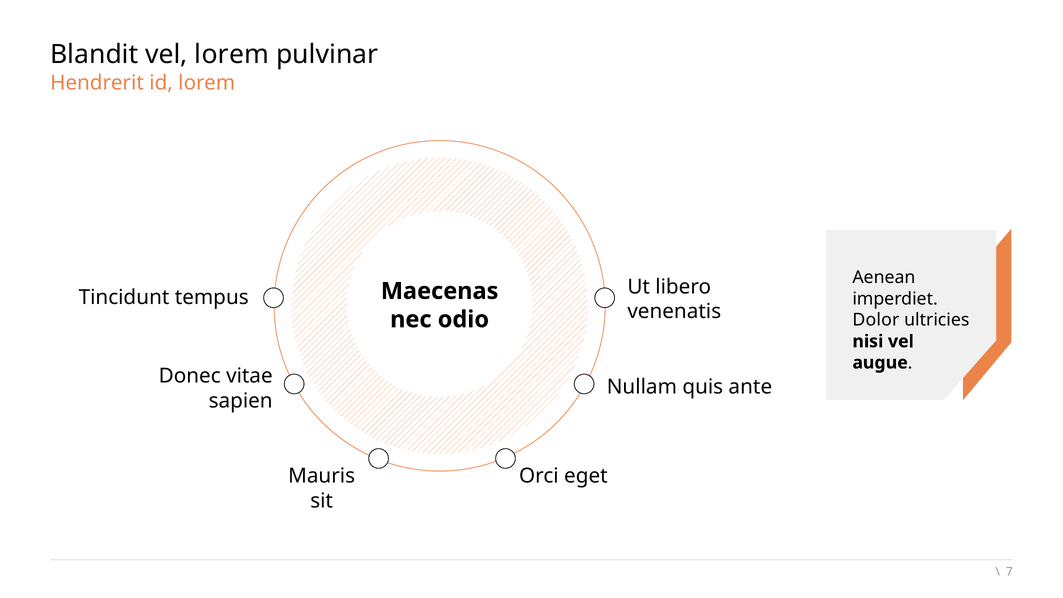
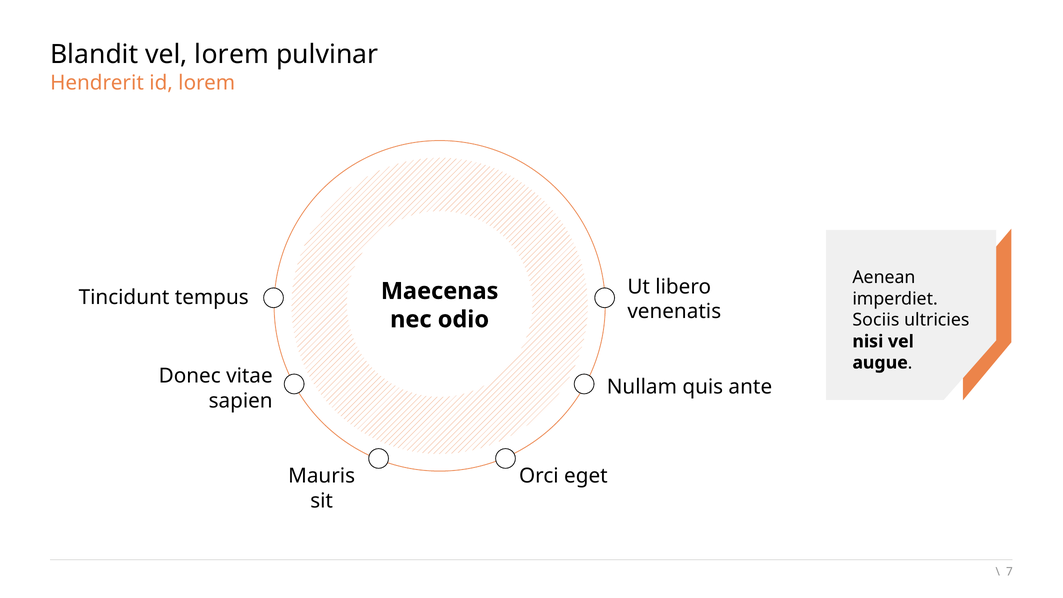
Dolor: Dolor -> Sociis
